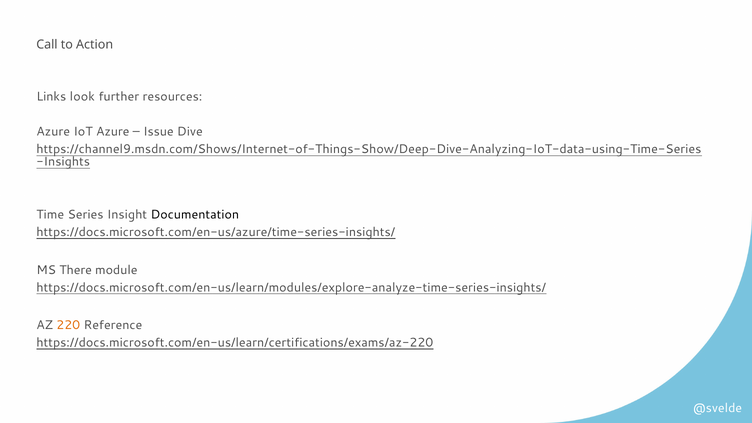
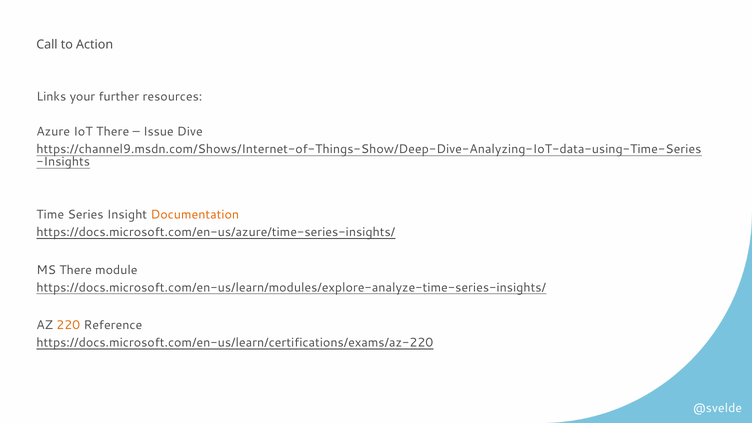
look: look -> your
IoT Azure: Azure -> There
Documentation colour: black -> orange
